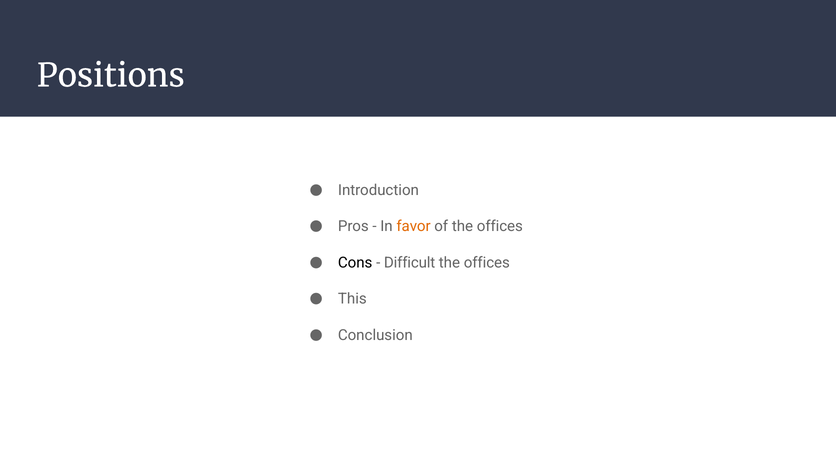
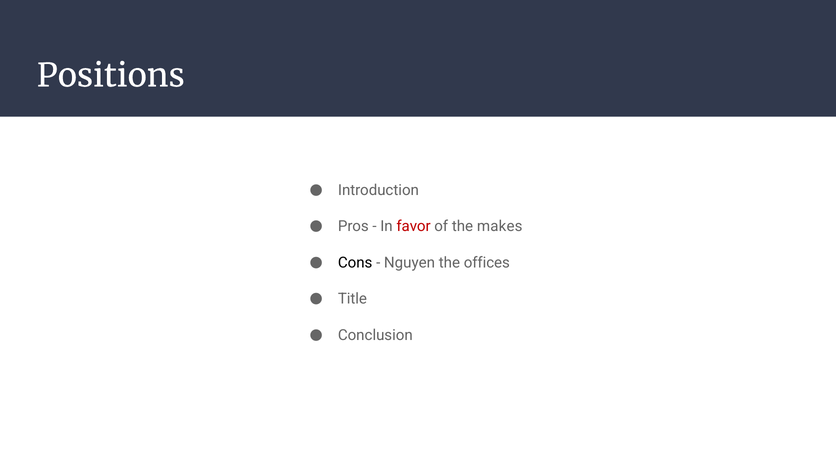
favor colour: orange -> red
of the offices: offices -> makes
Difficult: Difficult -> Nguyen
This: This -> Title
